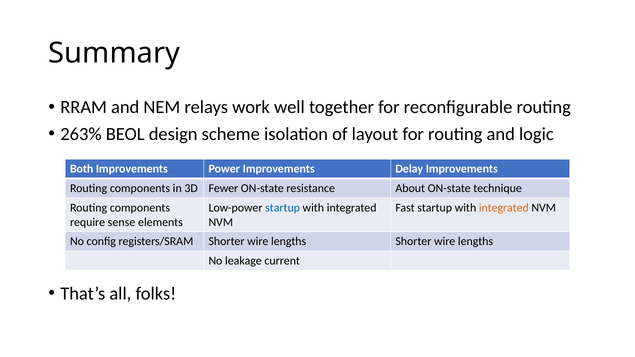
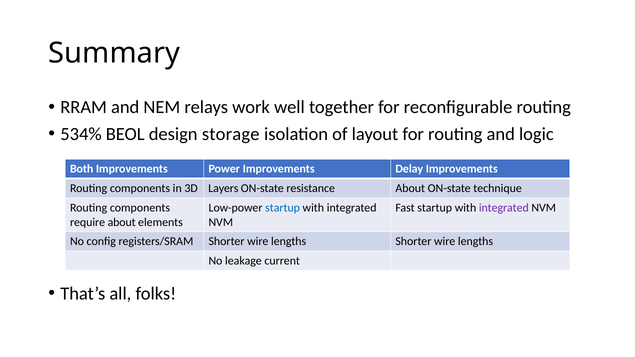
263%: 263% -> 534%
scheme: scheme -> storage
Fewer: Fewer -> Layers
integrated at (504, 208) colour: orange -> purple
require sense: sense -> about
